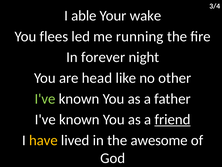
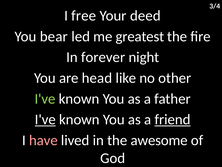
able: able -> free
wake: wake -> deed
flees: flees -> bear
running: running -> greatest
I've at (45, 119) underline: none -> present
have colour: yellow -> pink
